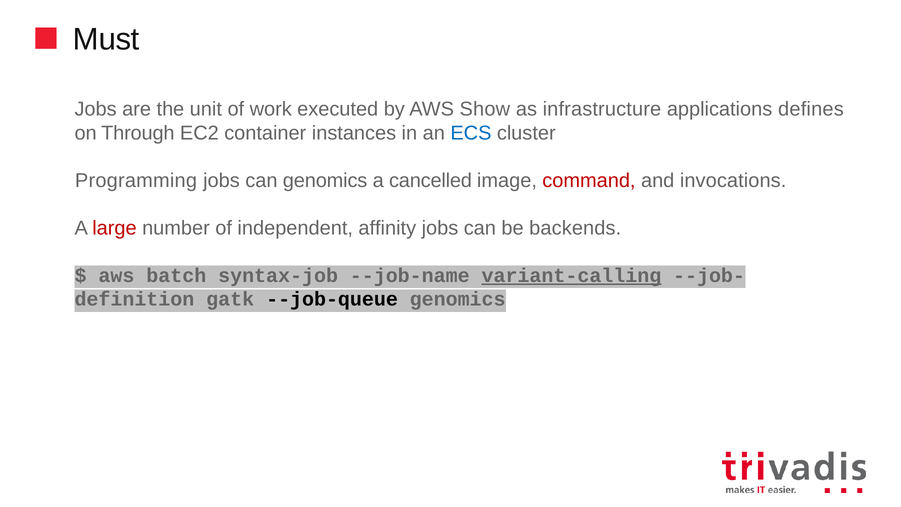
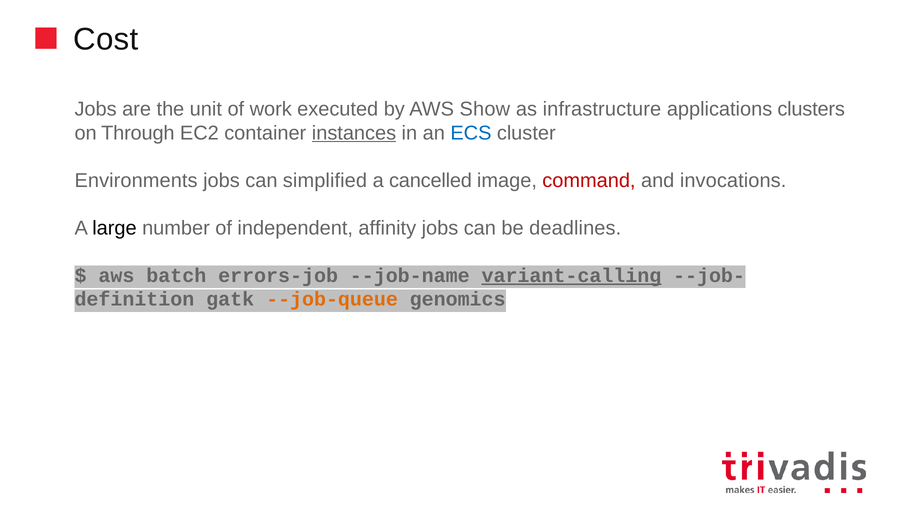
Must: Must -> Cost
defines: defines -> clusters
instances underline: none -> present
Programming: Programming -> Environments
can genomics: genomics -> simplified
large colour: red -> black
backends: backends -> deadlines
syntax-job: syntax-job -> errors-job
--job-queue colour: black -> orange
